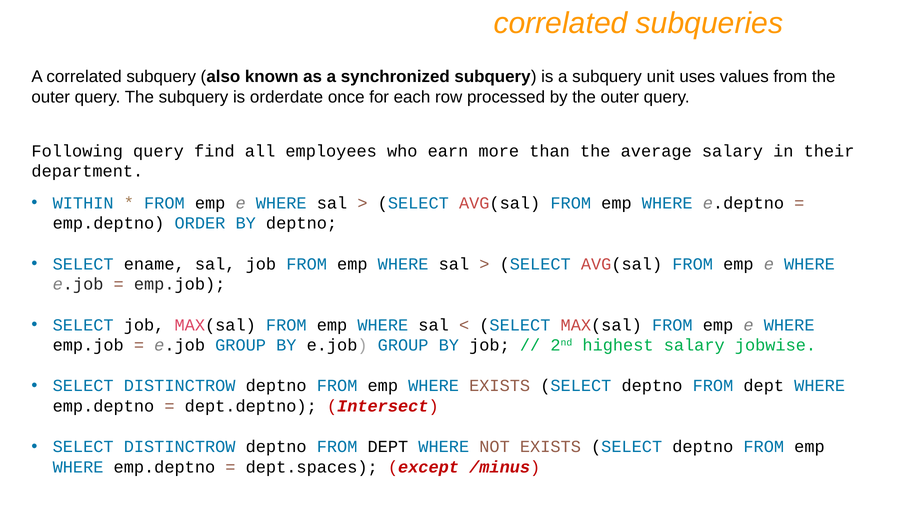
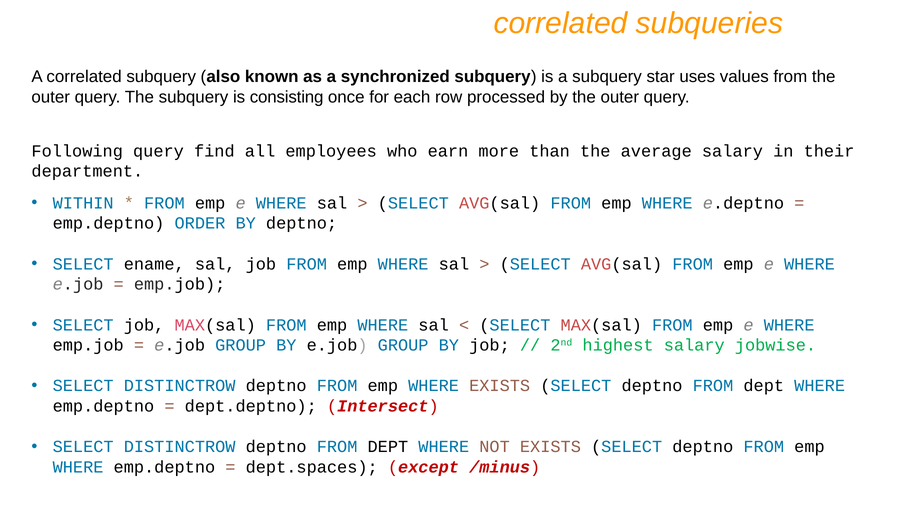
unit: unit -> star
orderdate: orderdate -> consisting
